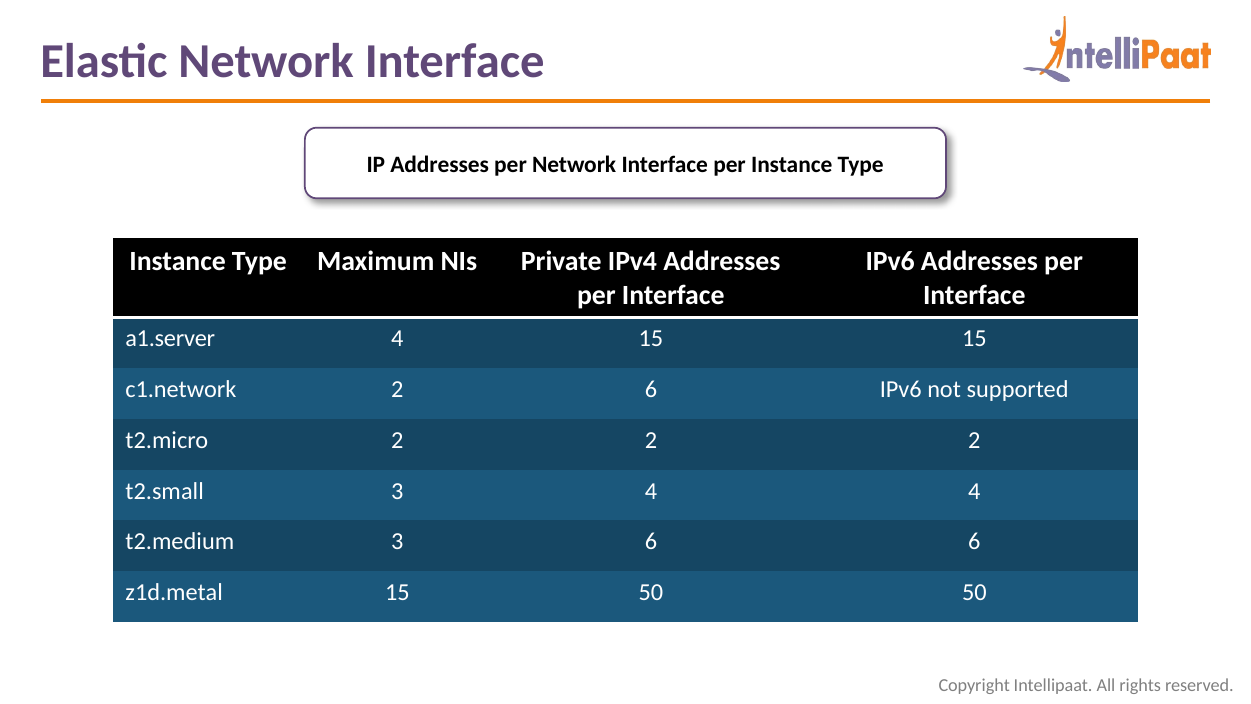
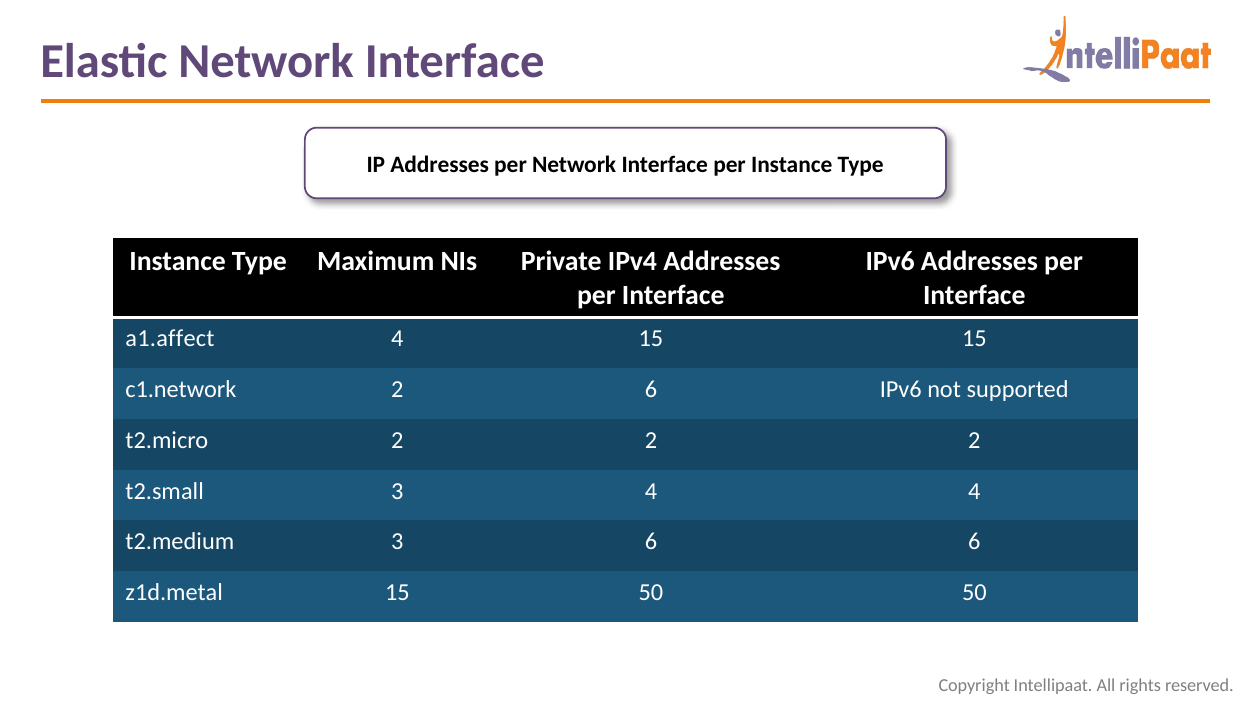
a1.server: a1.server -> a1.affect
